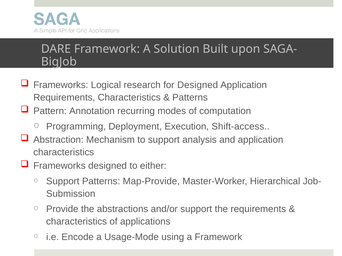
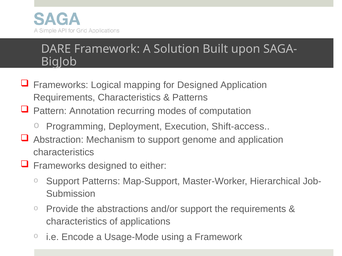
research: research -> mapping
analysis: analysis -> genome
Map-Provide: Map-Provide -> Map-Support
